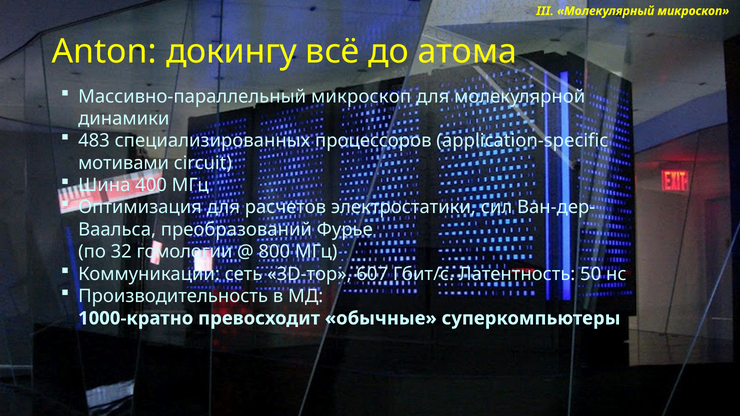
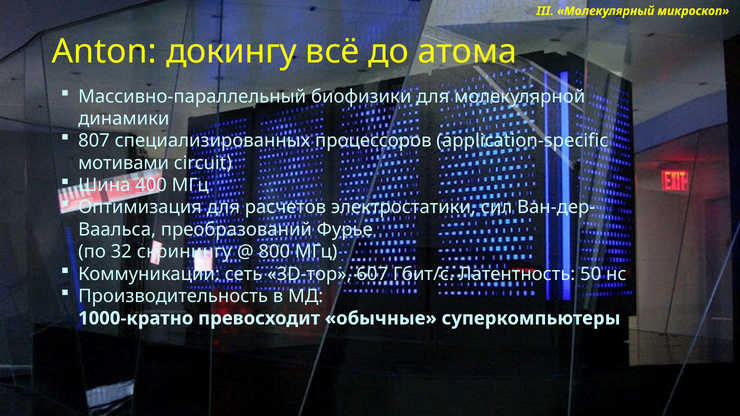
Массивно-параллельный микроскоп: микроскоп -> биофизики
483: 483 -> 807
гомологии: гомологии -> скринингу
